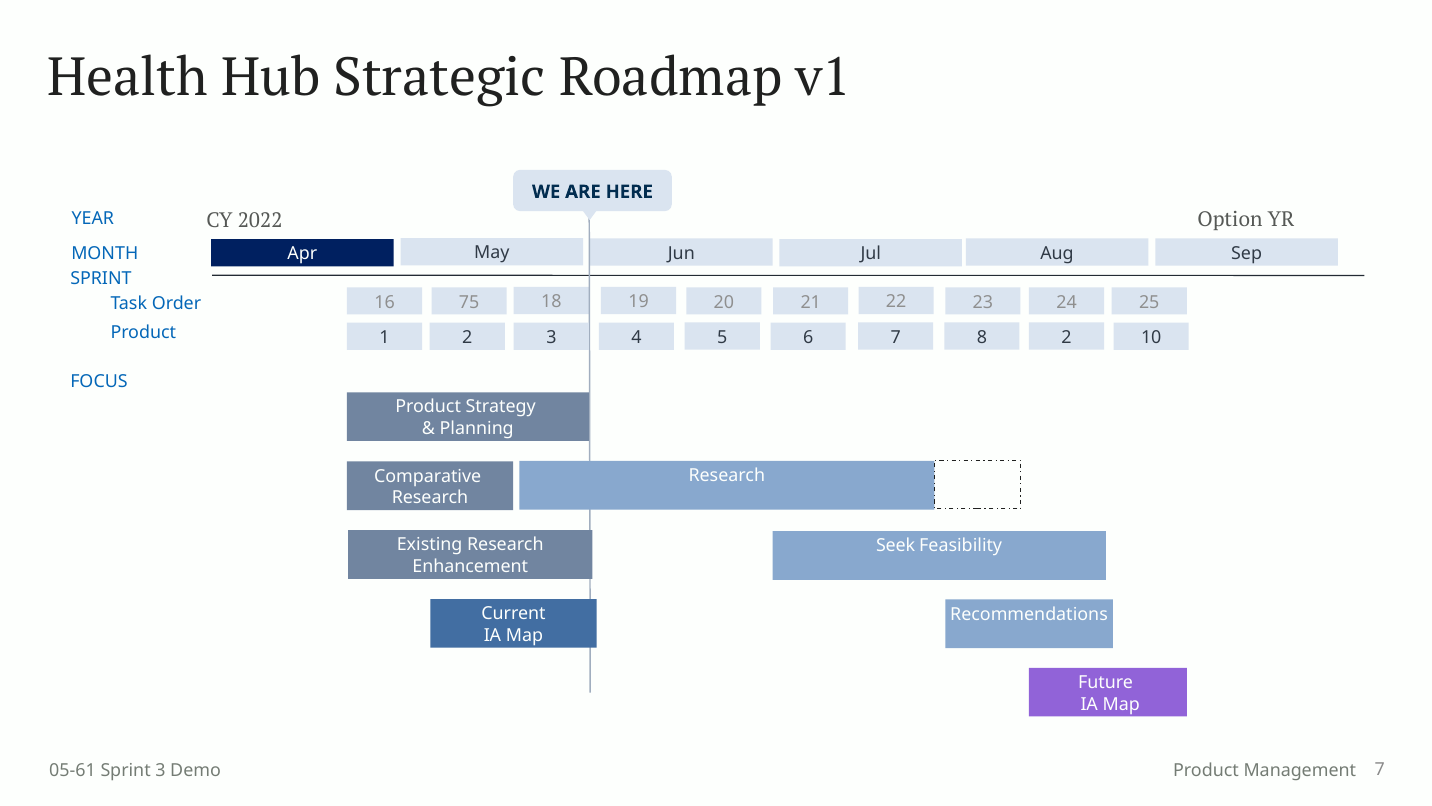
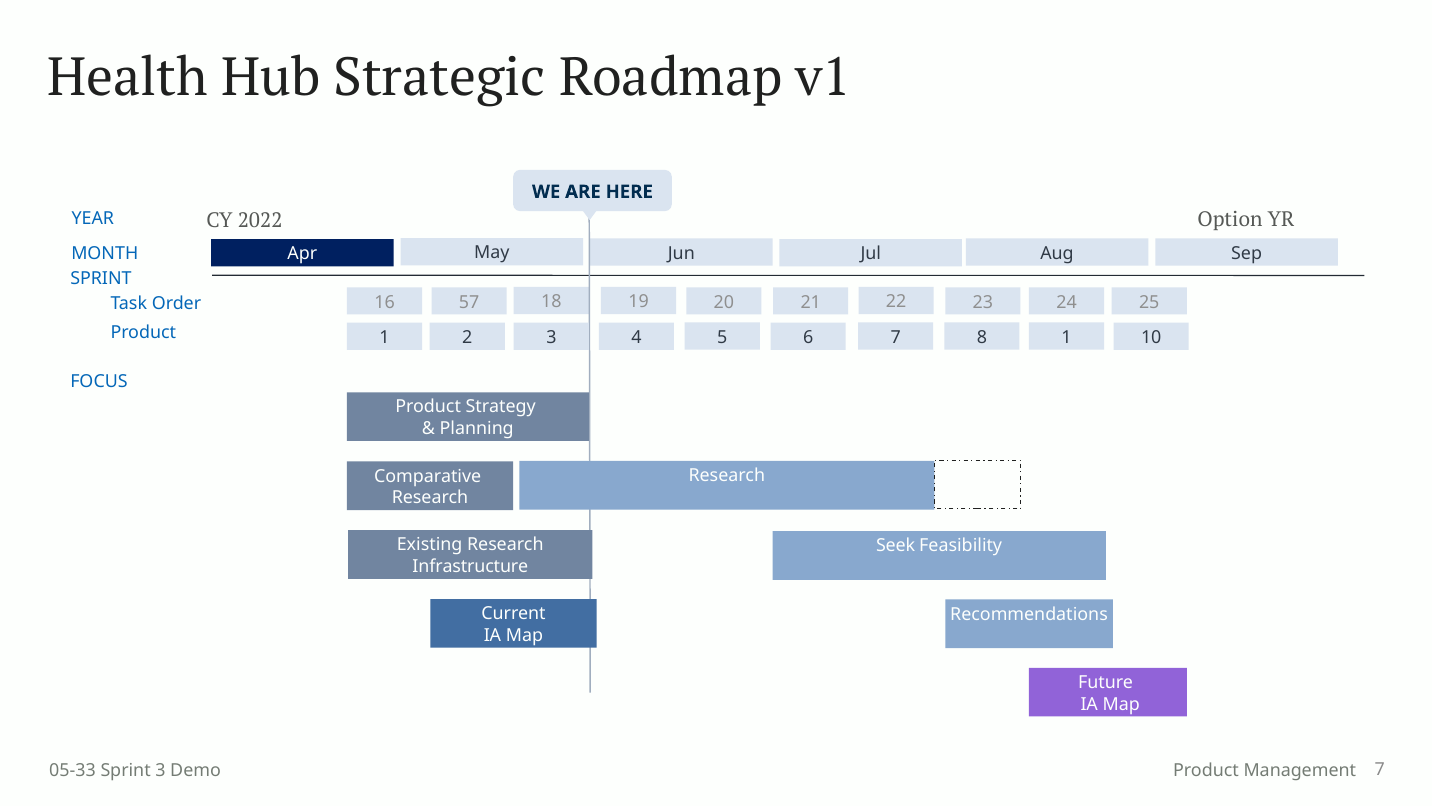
75: 75 -> 57
8 2: 2 -> 1
Enhancement: Enhancement -> Infrastructure
05-61: 05-61 -> 05-33
